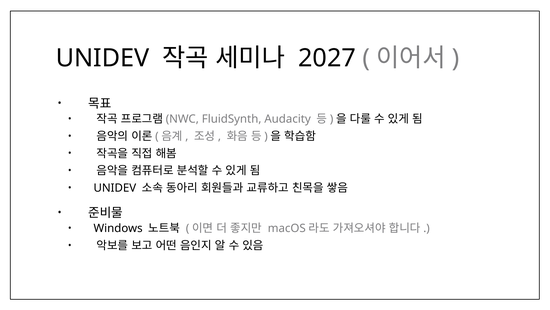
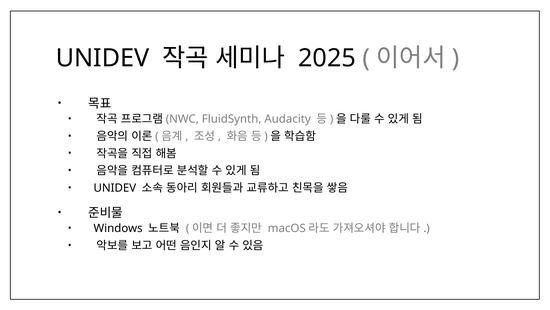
2027: 2027 -> 2025
